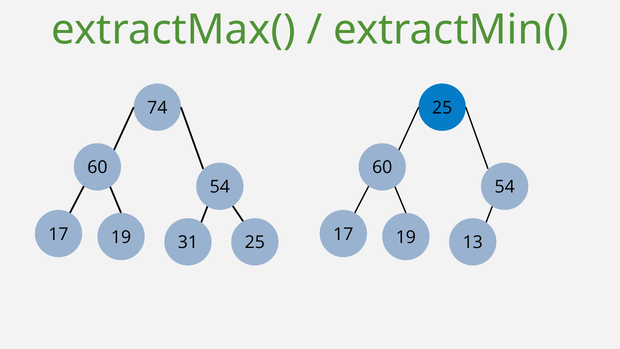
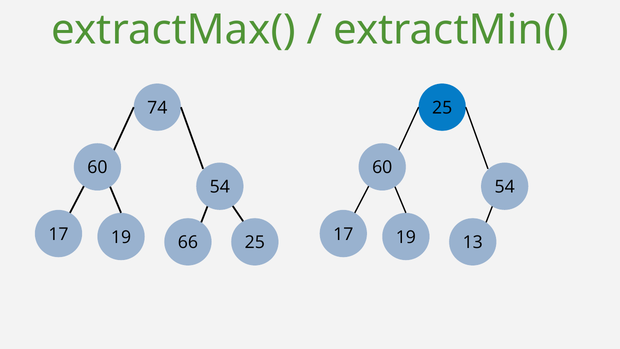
31: 31 -> 66
